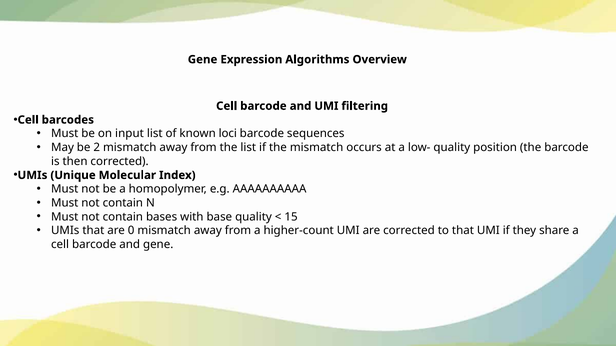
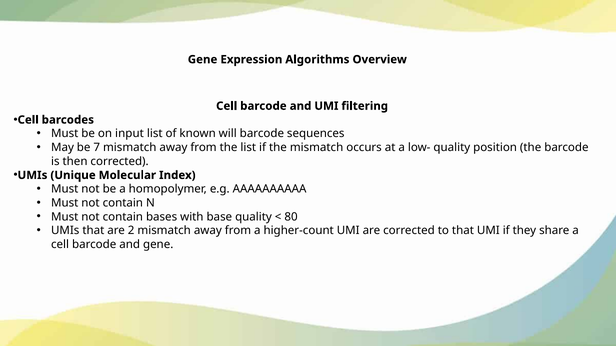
loci: loci -> will
2: 2 -> 7
15: 15 -> 80
0: 0 -> 2
